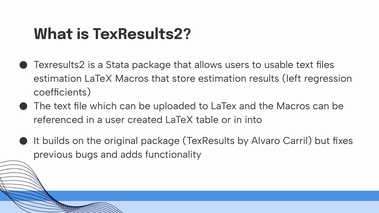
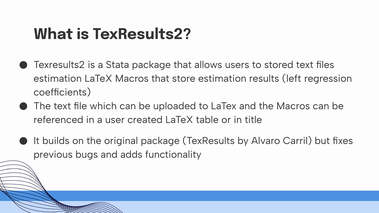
usable: usable -> stored
into: into -> title
